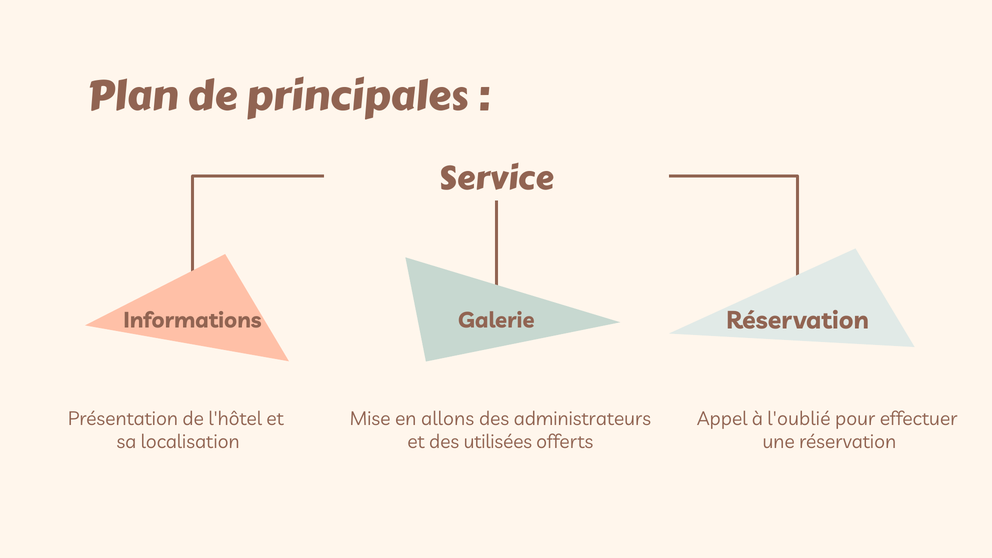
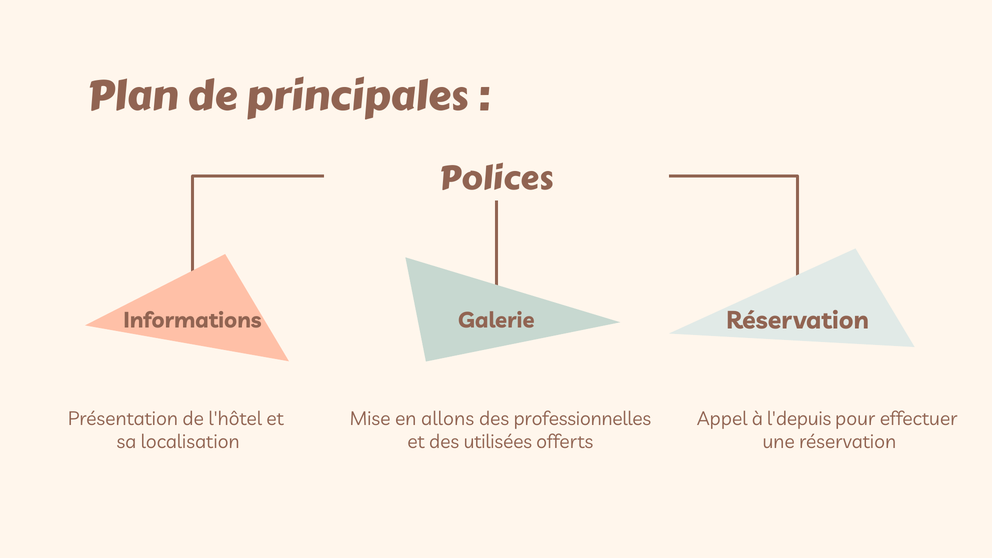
Service: Service -> Polices
l'oublié: l'oublié -> l'depuis
administrateurs: administrateurs -> professionnelles
